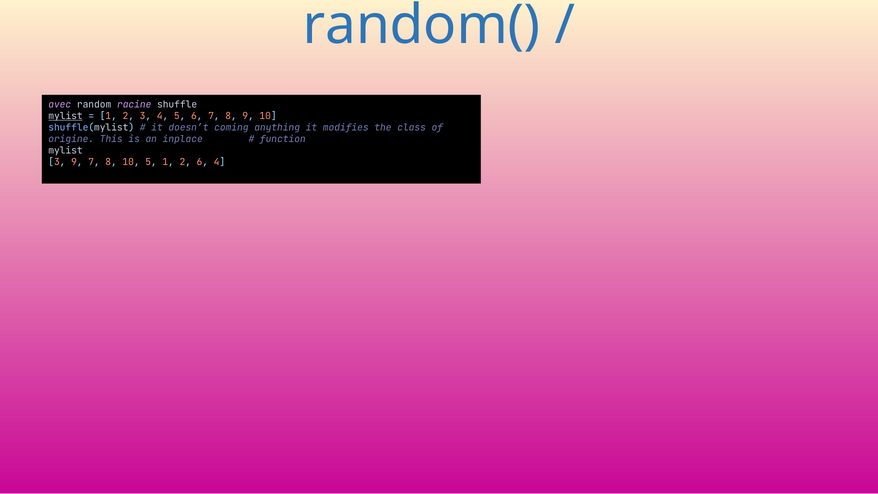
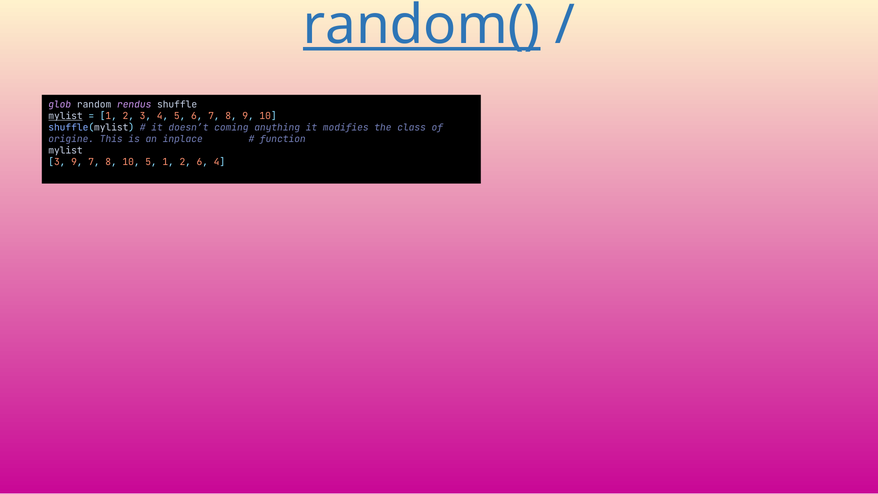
random( underline: none -> present
avec: avec -> glob
racine: racine -> rendus
